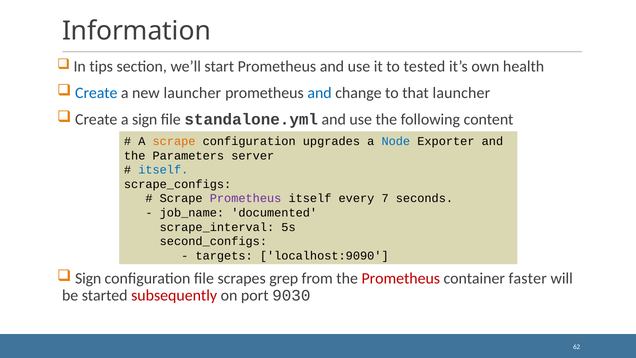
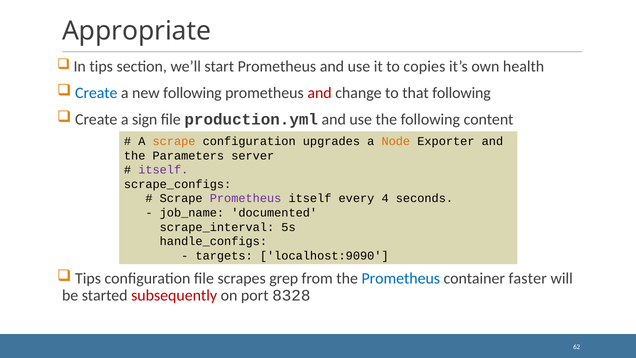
Information: Information -> Appropriate
tested: tested -> copies
new launcher: launcher -> following
and at (320, 93) colour: blue -> red
that launcher: launcher -> following
standalone.yml: standalone.yml -> production.yml
Node colour: blue -> orange
itself at (163, 170) colour: blue -> purple
7: 7 -> 4
second_configs: second_configs -> handle_configs
Sign at (88, 278): Sign -> Tips
Prometheus at (401, 278) colour: red -> blue
9030: 9030 -> 8328
